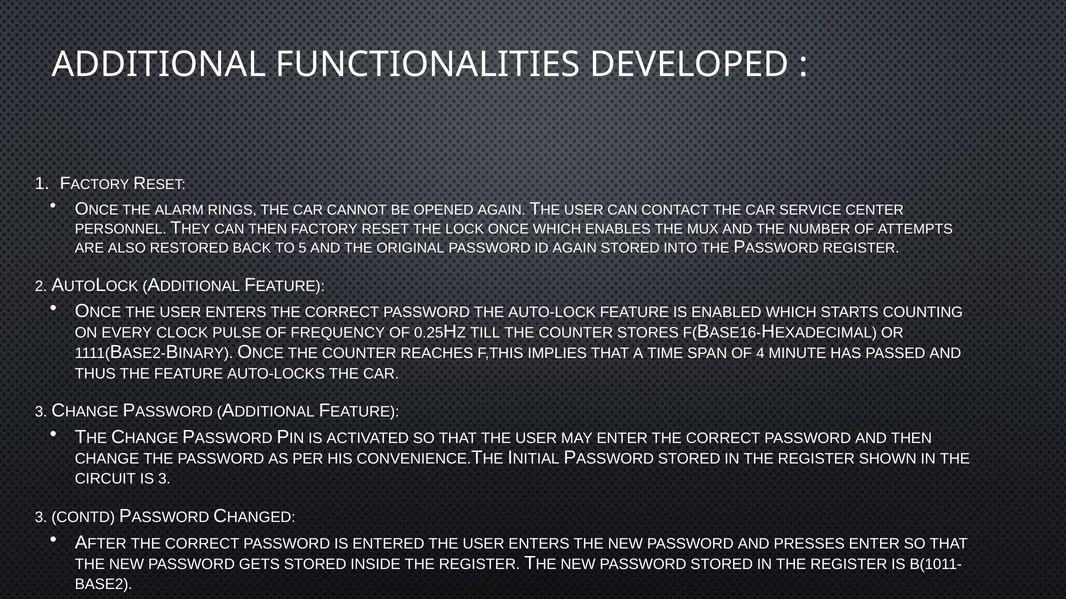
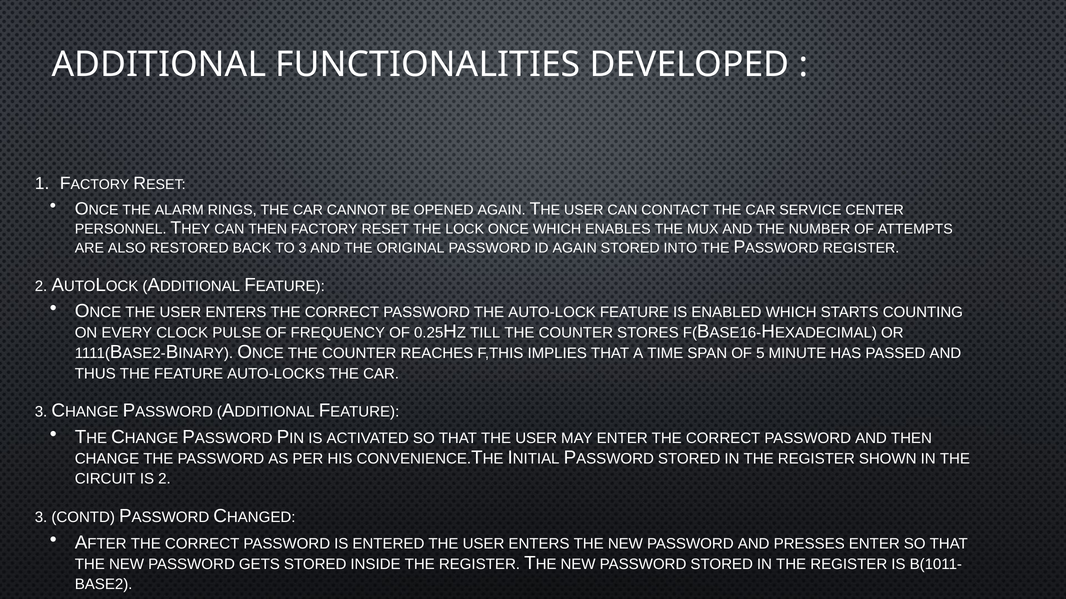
TO 5: 5 -> 3
4: 4 -> 5
IS 3: 3 -> 2
